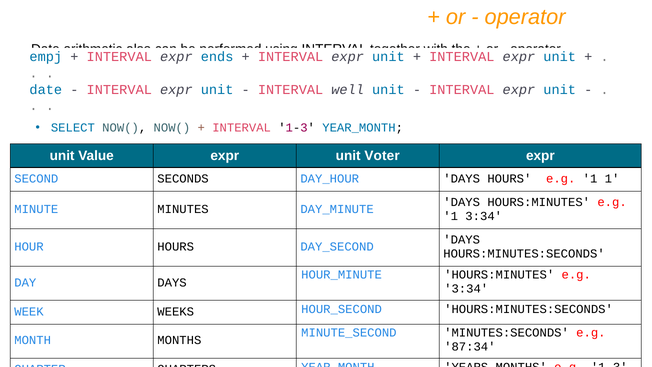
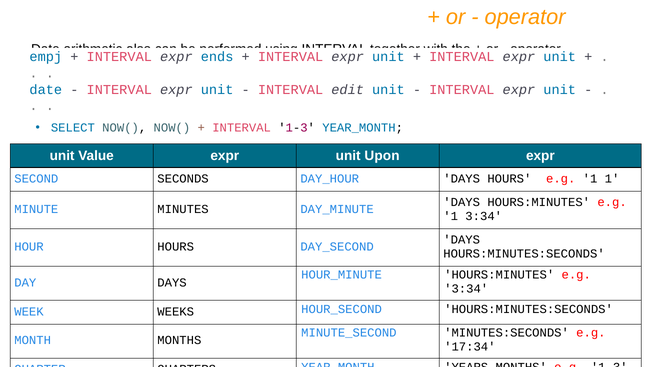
well: well -> edit
Voter: Voter -> Upon
87:34: 87:34 -> 17:34
